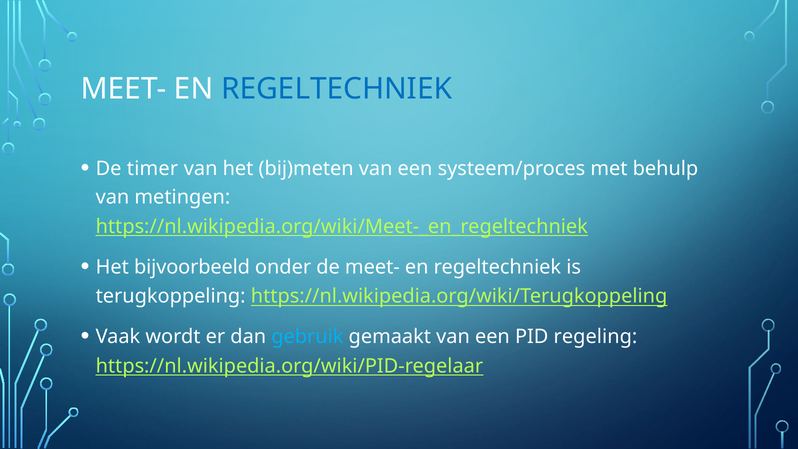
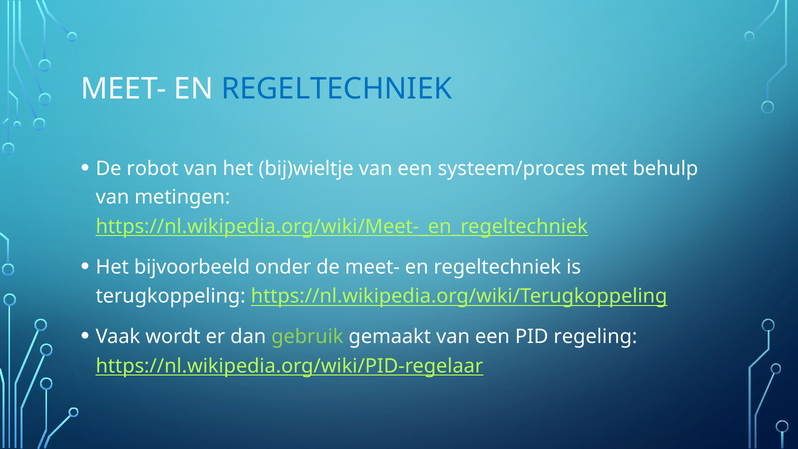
timer: timer -> robot
bij)meten: bij)meten -> bij)wieltje
gebruik colour: light blue -> light green
